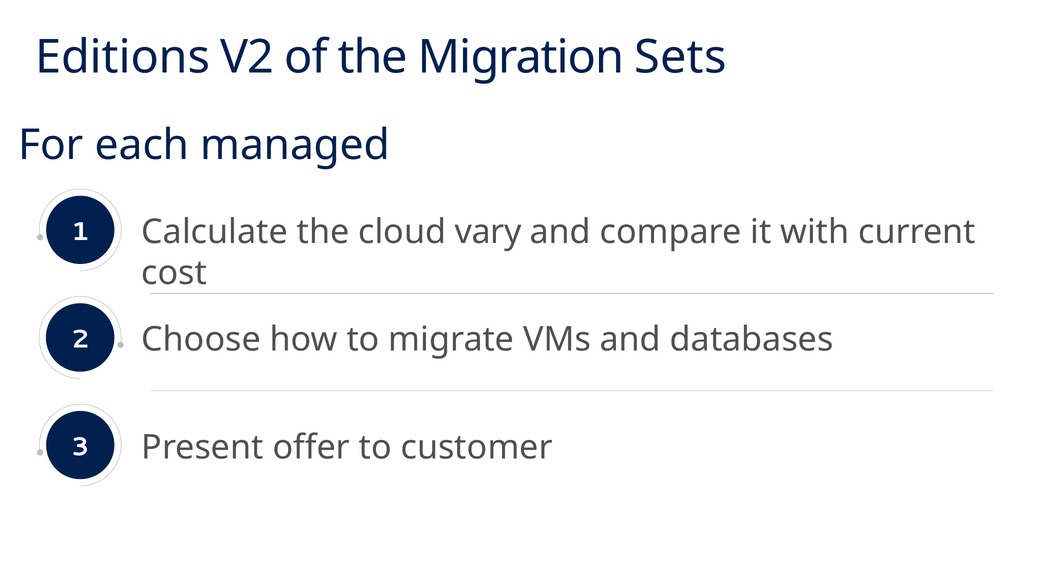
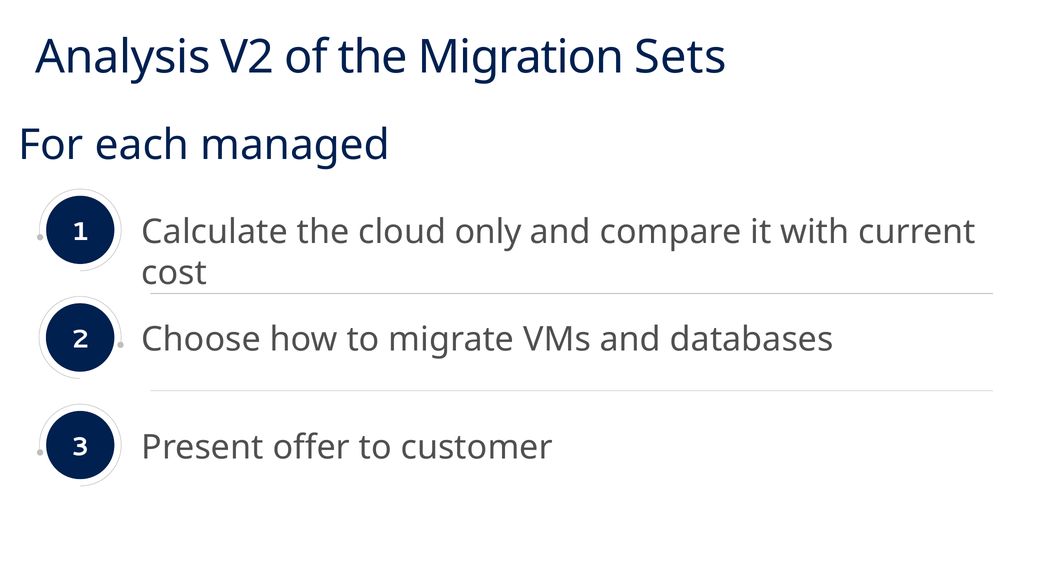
Editions: Editions -> Analysis
vary: vary -> only
